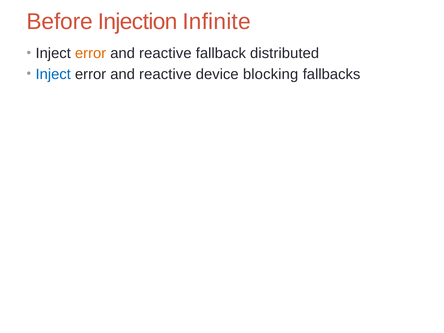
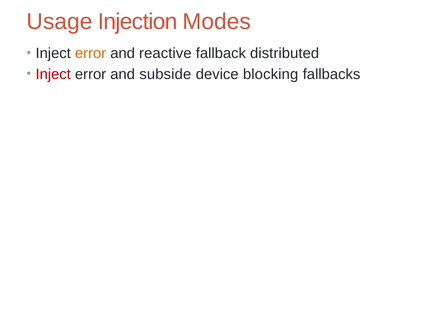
Before: Before -> Usage
Infinite: Infinite -> Modes
Inject at (53, 74) colour: blue -> red
reactive at (165, 74): reactive -> subside
